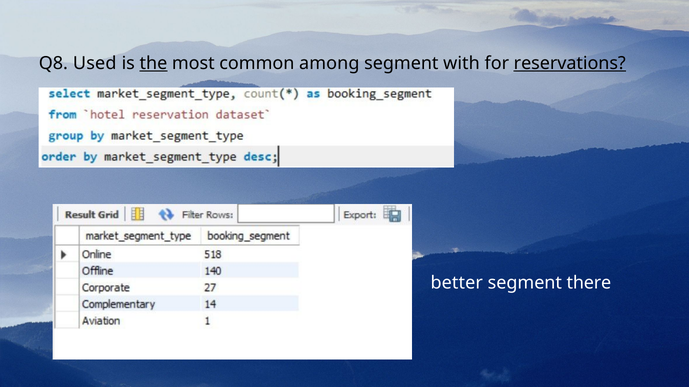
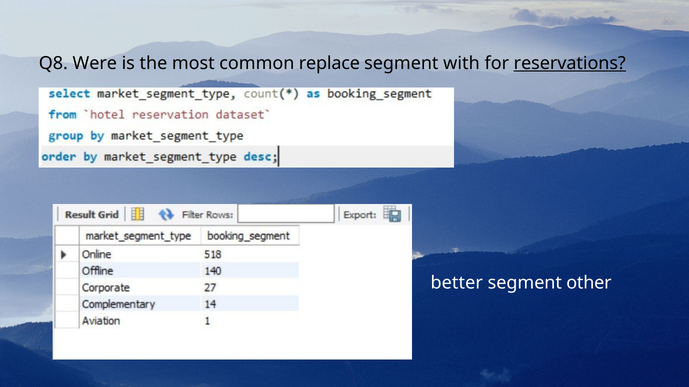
Used: Used -> Were
the underline: present -> none
among: among -> replace
there: there -> other
